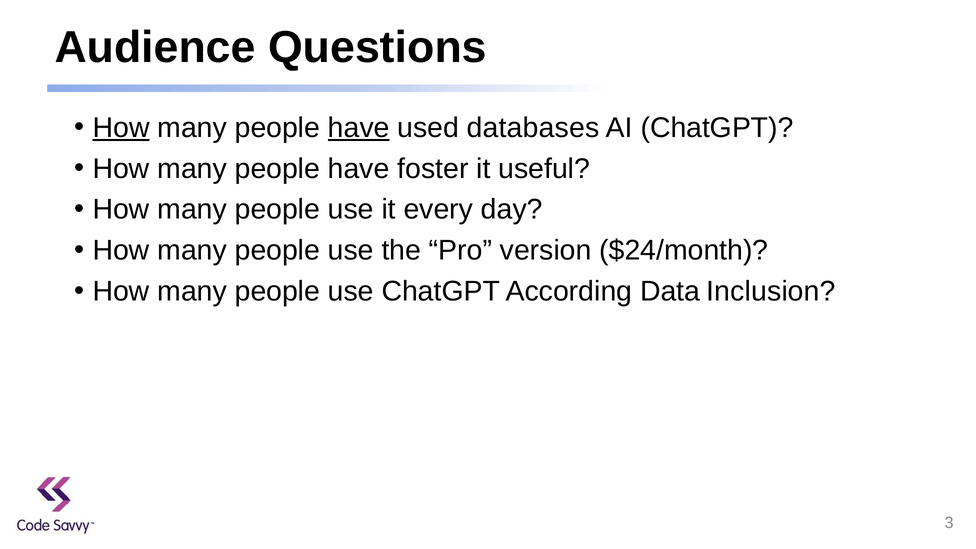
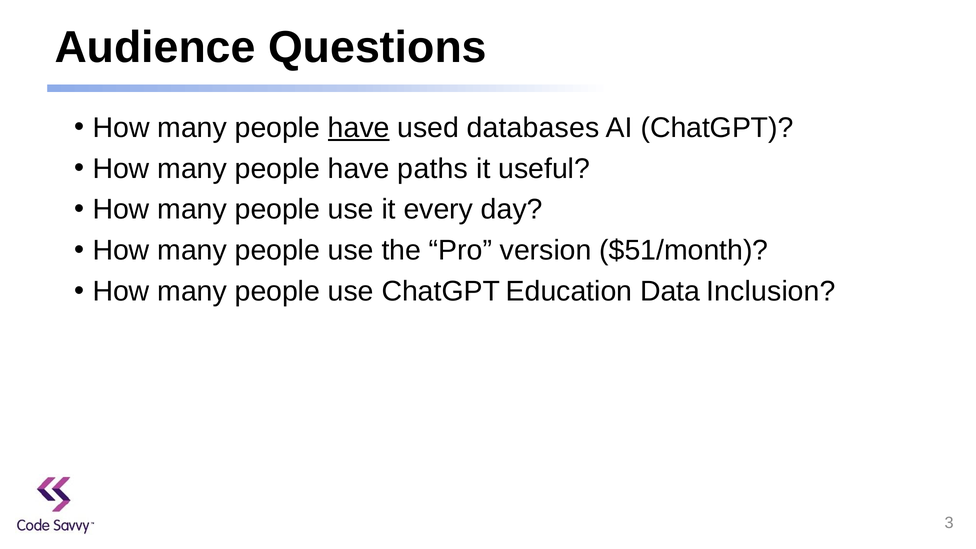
How at (121, 128) underline: present -> none
foster: foster -> paths
$24/month: $24/month -> $51/month
According: According -> Education
